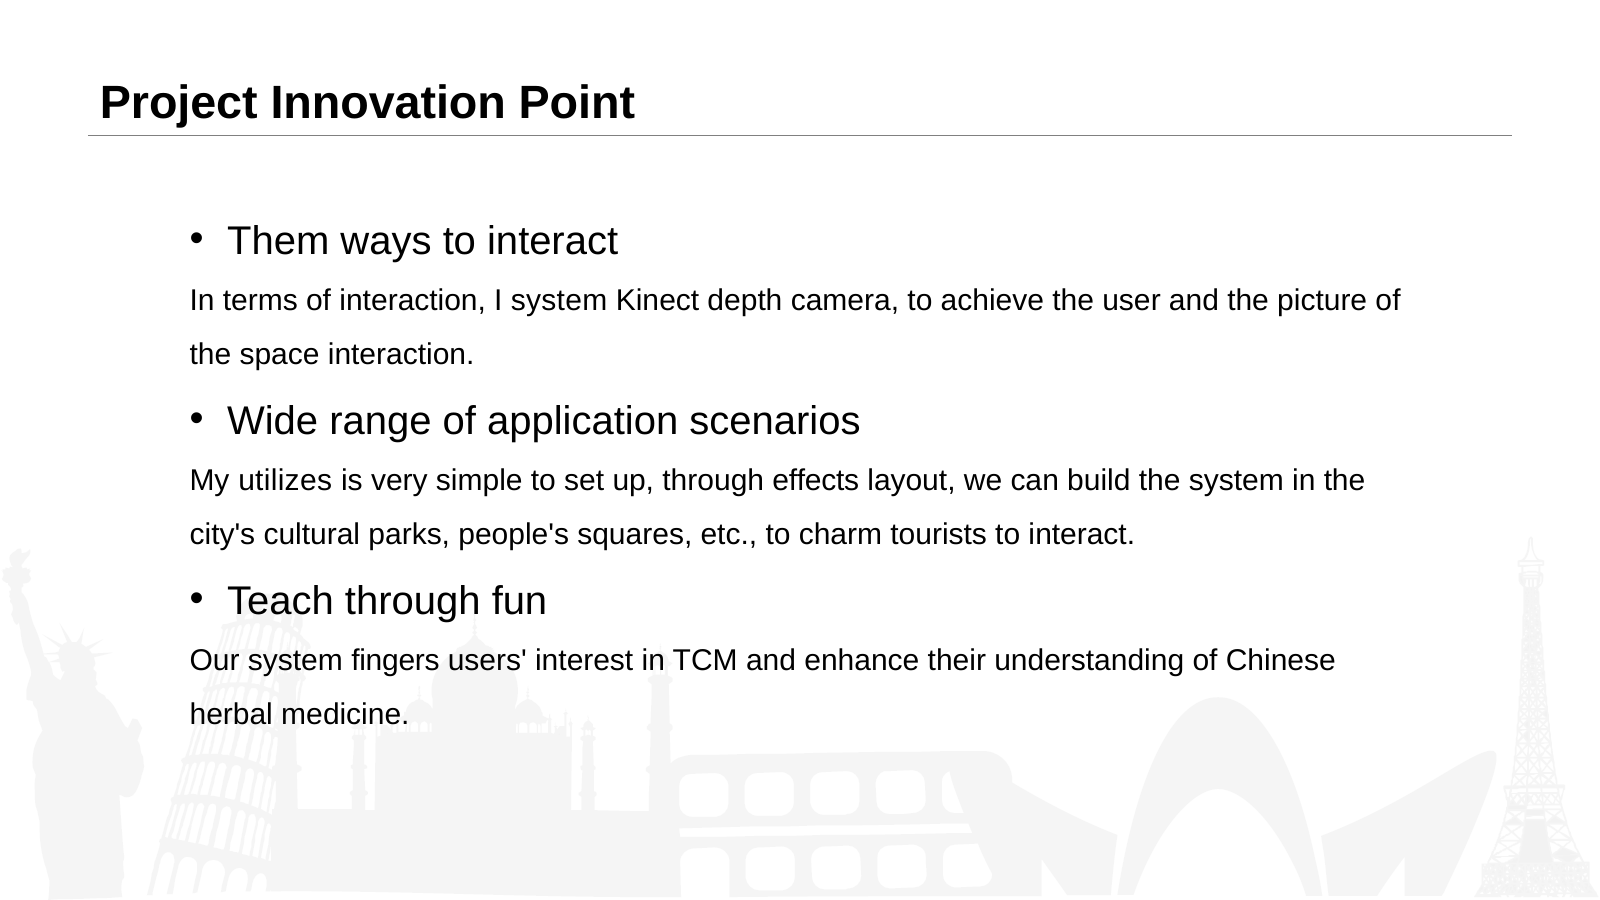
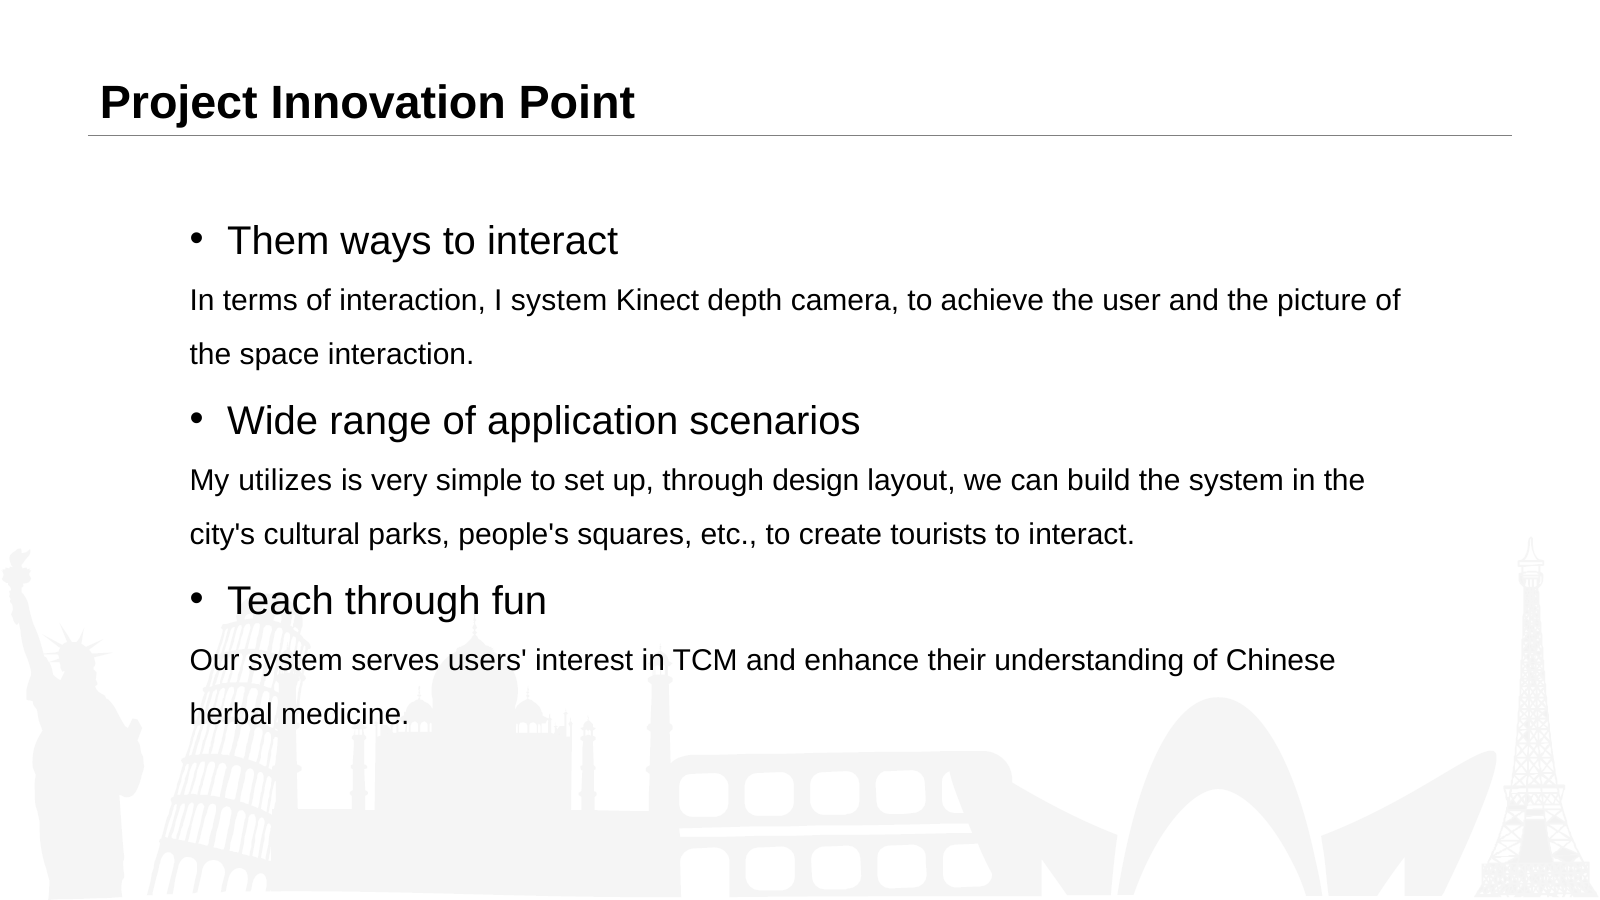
effects: effects -> design
charm: charm -> create
fingers: fingers -> serves
